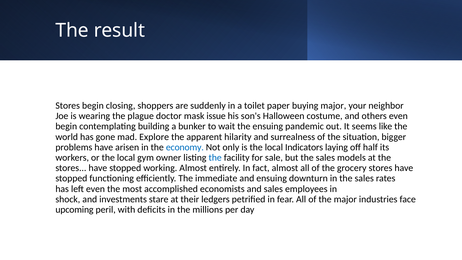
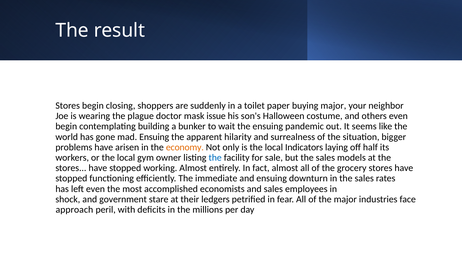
mad Explore: Explore -> Ensuing
economy colour: blue -> orange
investments: investments -> government
upcoming: upcoming -> approach
